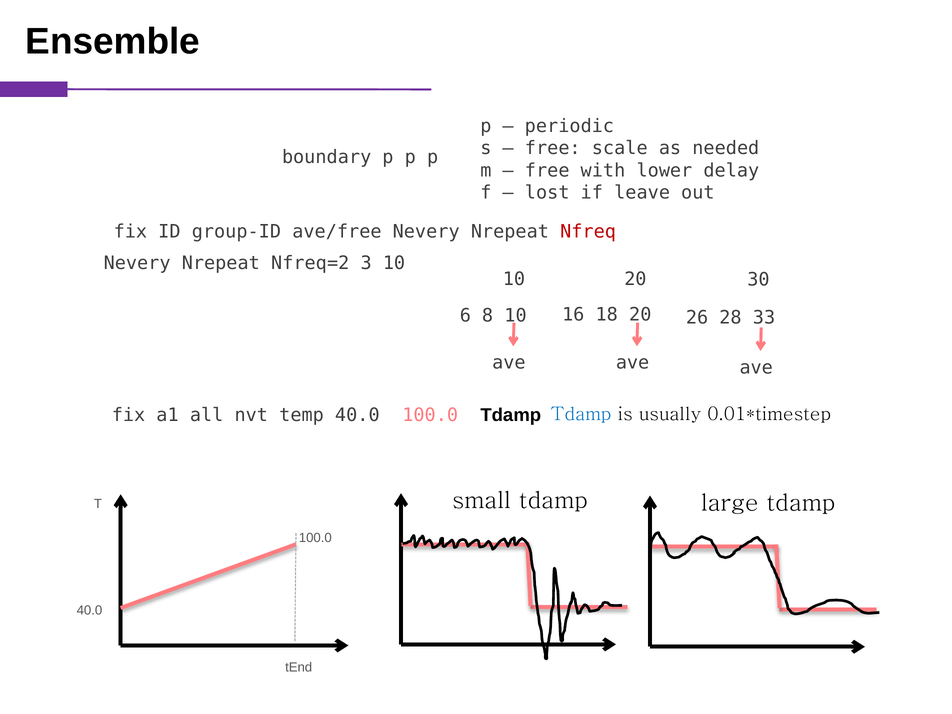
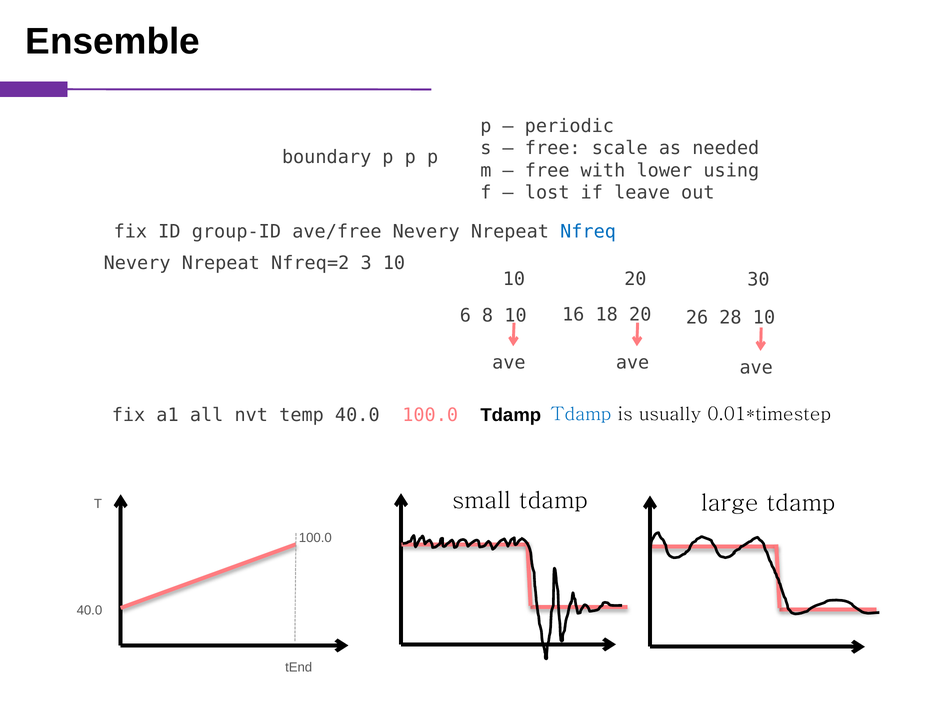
delay: delay -> using
Nfreq colour: red -> blue
28 33: 33 -> 10
